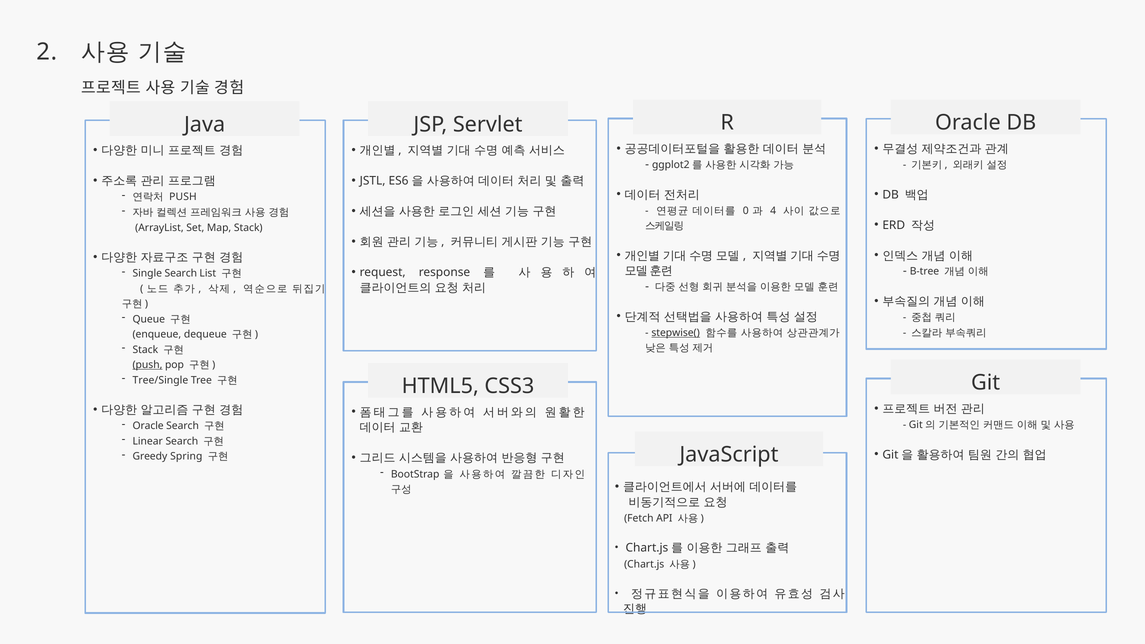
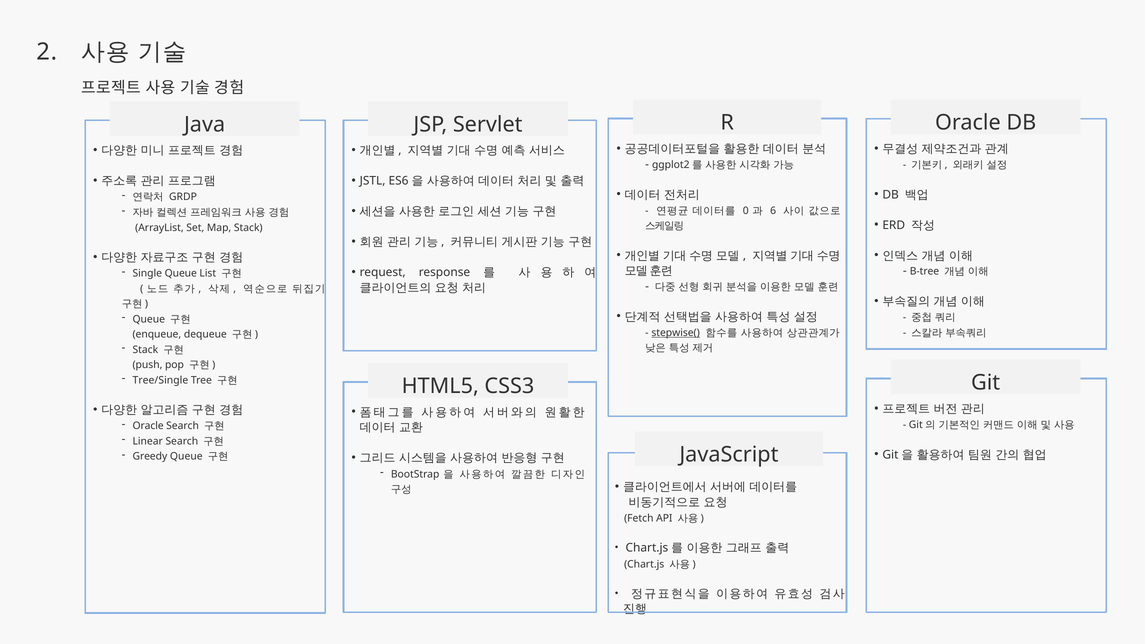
PUSH at (183, 197): PUSH -> GRDP
4: 4 -> 6
Single Search: Search -> Queue
push at (147, 365) underline: present -> none
Greedy Spring: Spring -> Queue
